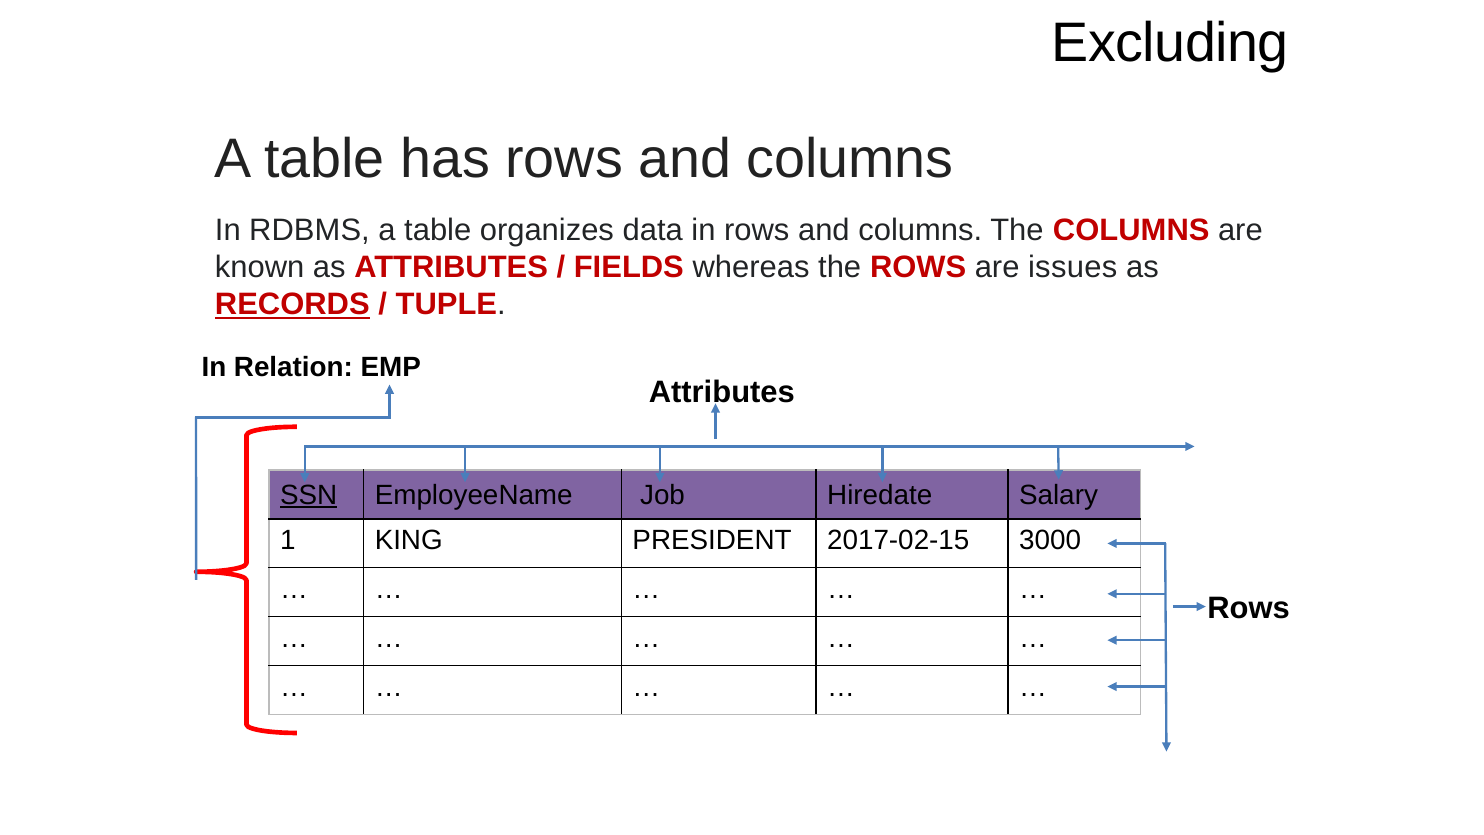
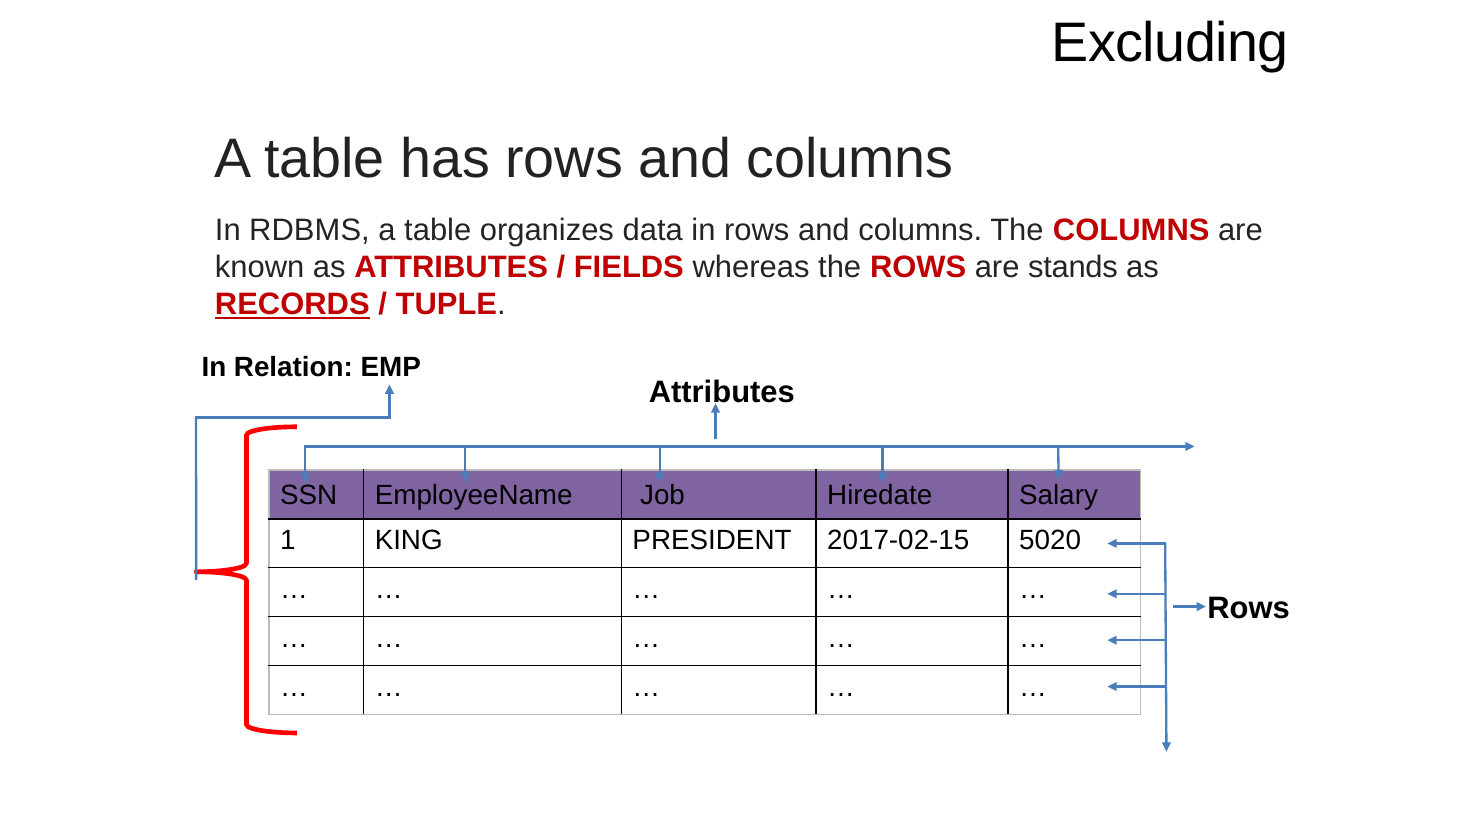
issues: issues -> stands
SSN underline: present -> none
3000: 3000 -> 5020
